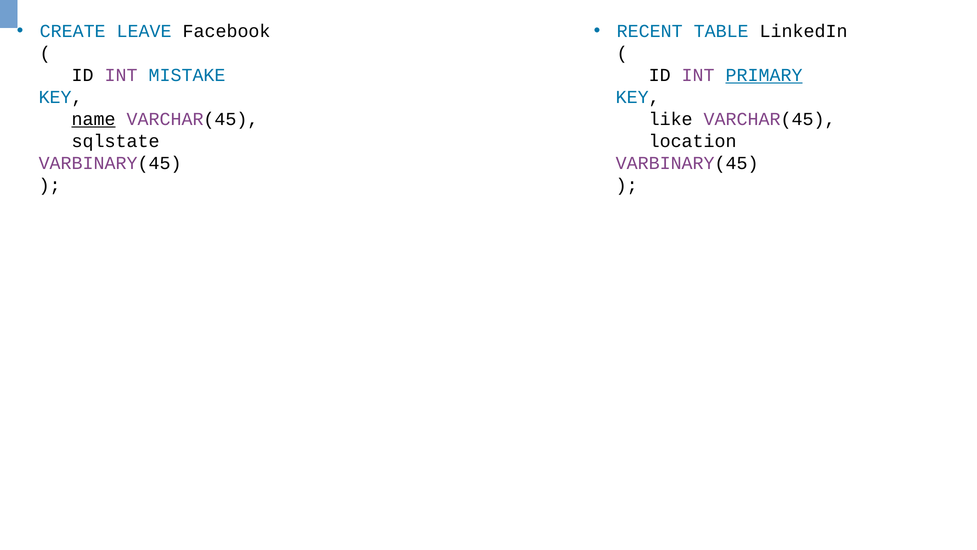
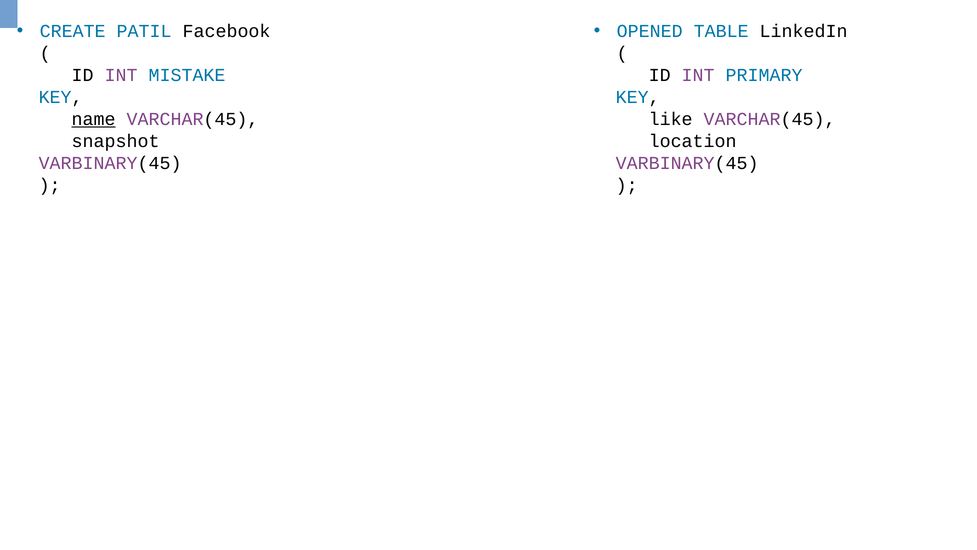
LEAVE: LEAVE -> PATIL
RECENT: RECENT -> OPENED
PRIMARY underline: present -> none
sqlstate: sqlstate -> snapshot
